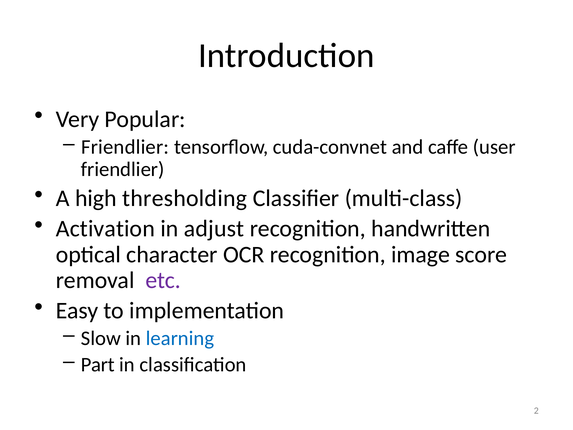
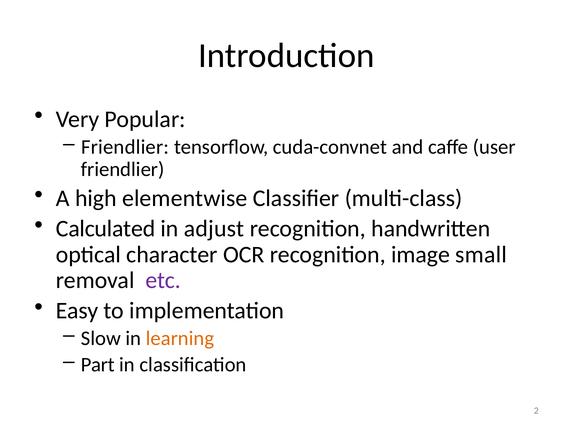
thresholding: thresholding -> elementwise
Activation: Activation -> Calculated
score: score -> small
learning colour: blue -> orange
